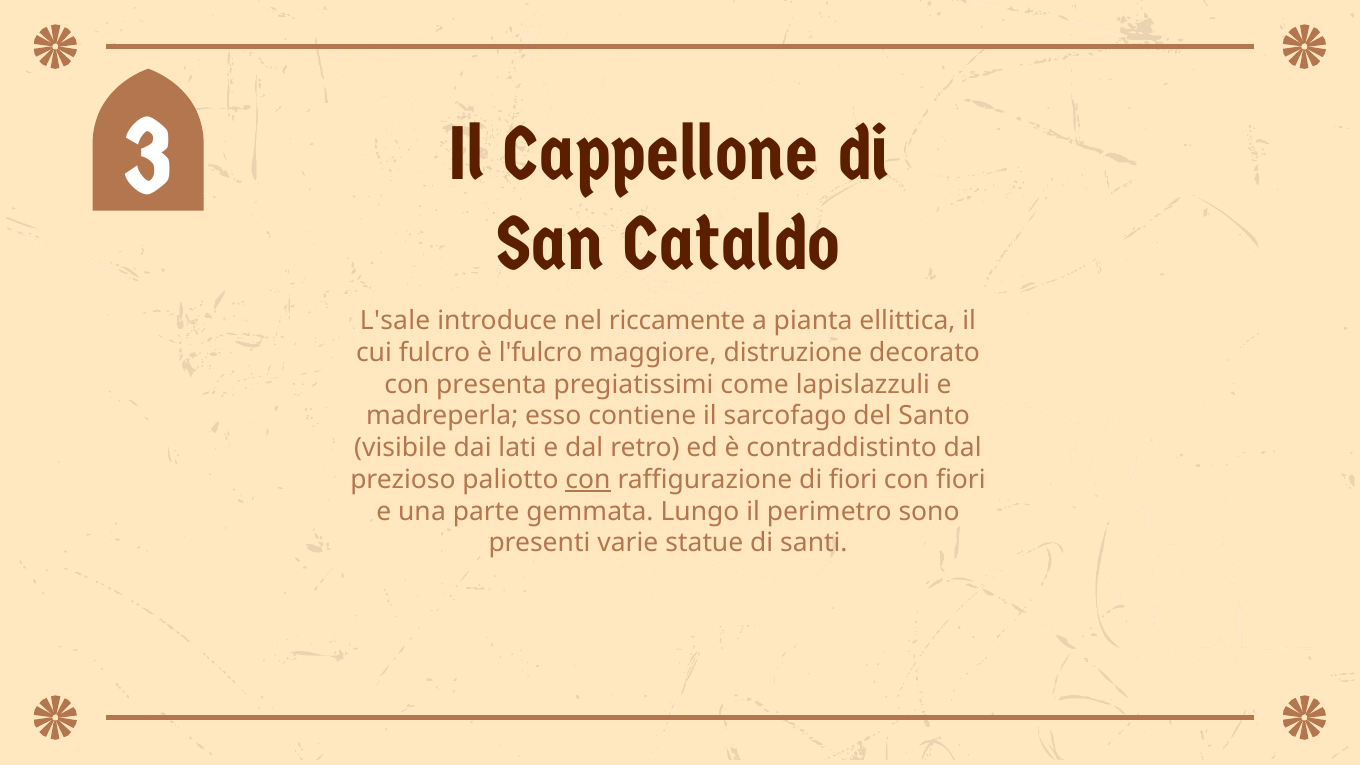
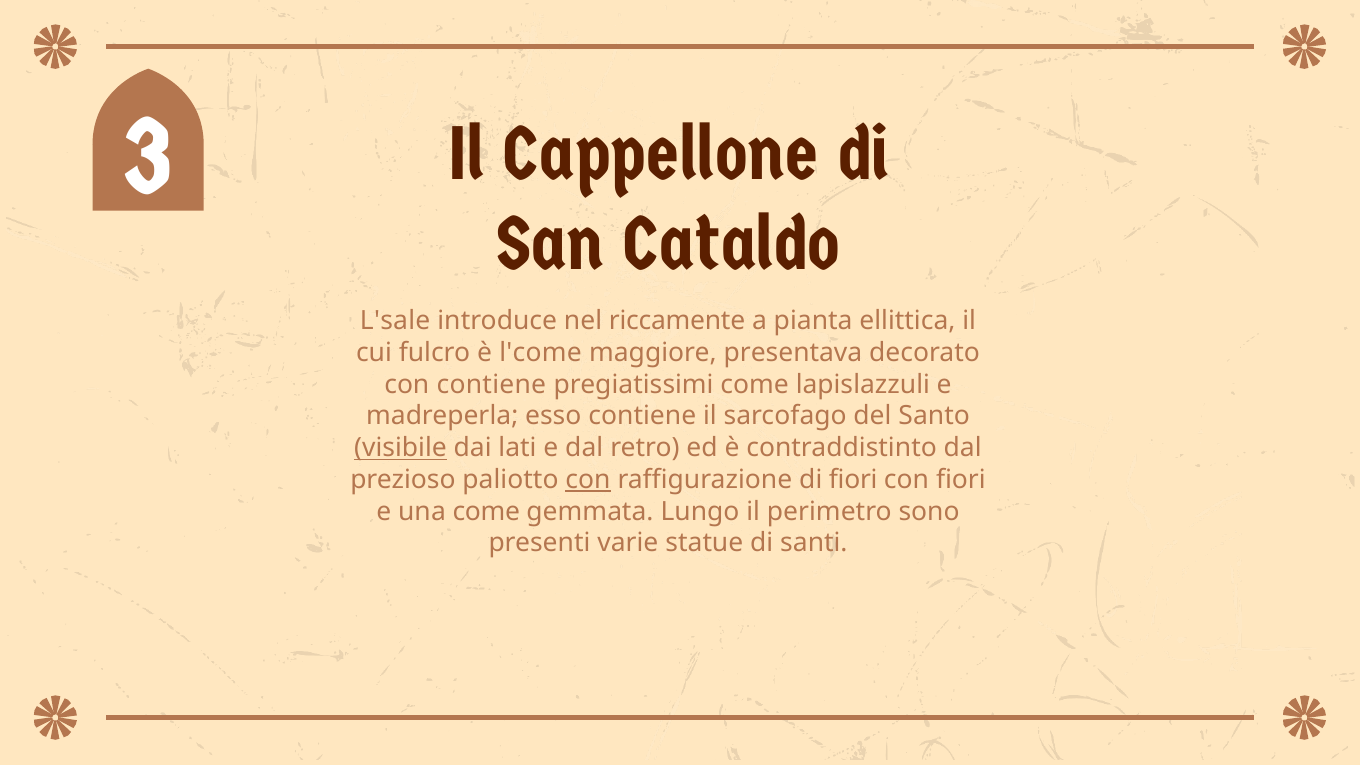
l'fulcro: l'fulcro -> l'come
distruzione: distruzione -> presentava
con presenta: presenta -> contiene
visibile underline: none -> present
una parte: parte -> come
